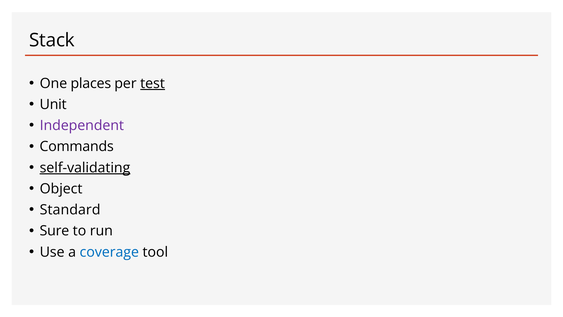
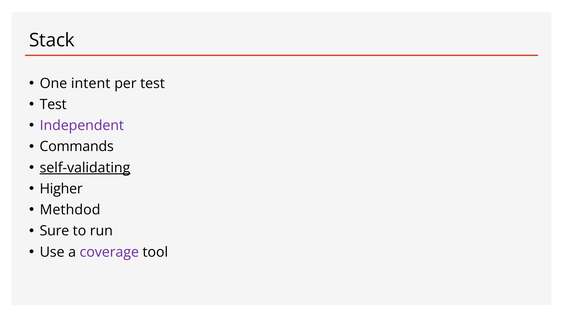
places: places -> intent
test at (153, 83) underline: present -> none
Unit at (53, 104): Unit -> Test
Object: Object -> Higher
Standard: Standard -> Methdod
coverage colour: blue -> purple
